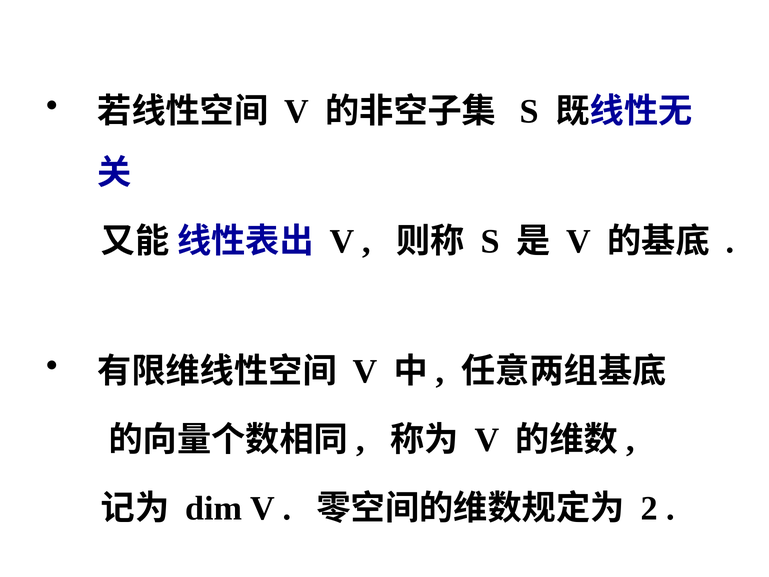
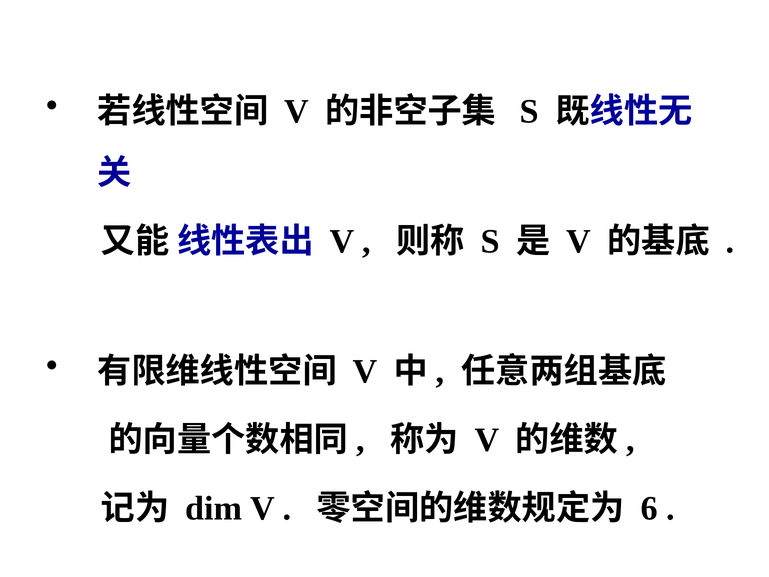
2: 2 -> 6
